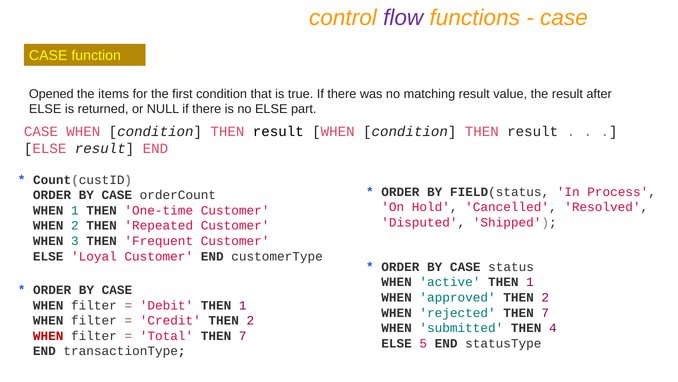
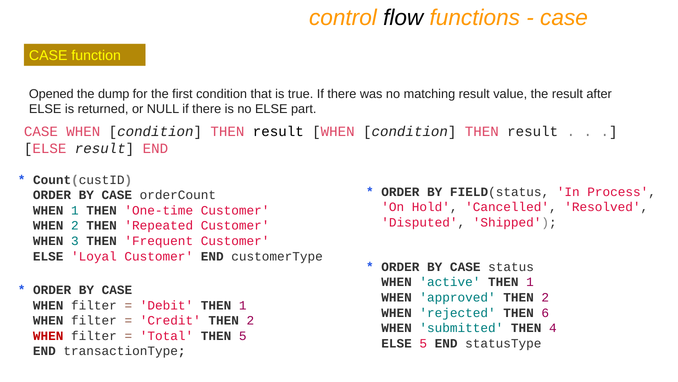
flow colour: purple -> black
items: items -> dump
rejected THEN 7: 7 -> 6
Total THEN 7: 7 -> 5
